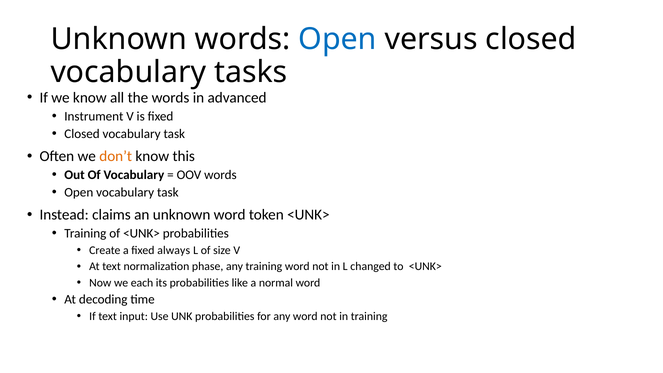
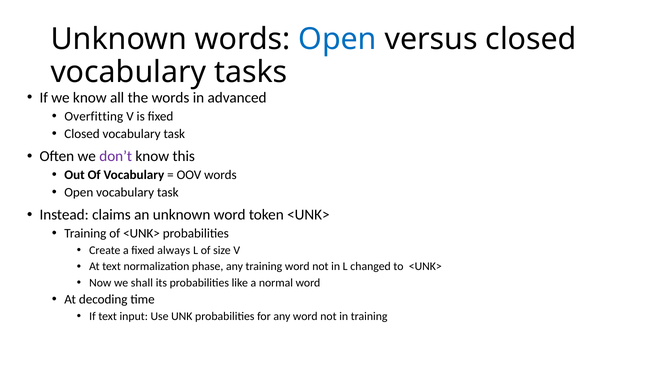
Instrument: Instrument -> Overfitting
don’t colour: orange -> purple
each: each -> shall
